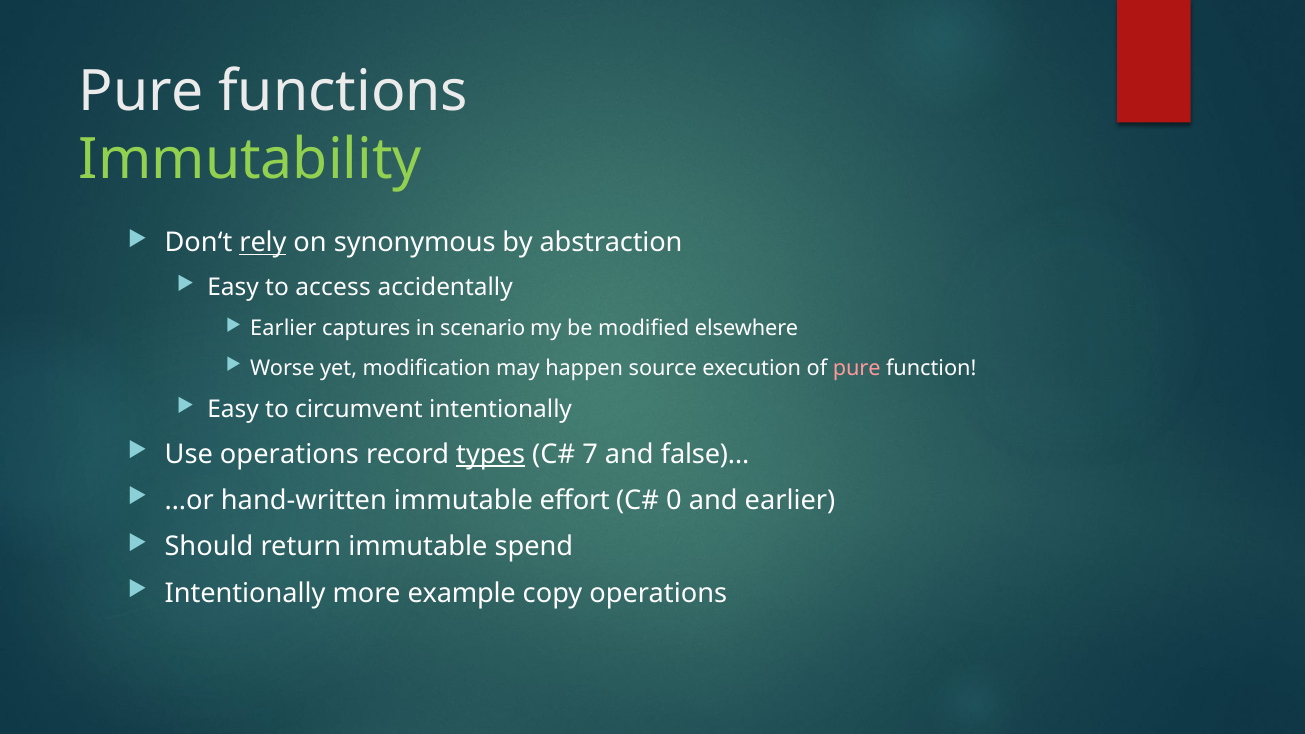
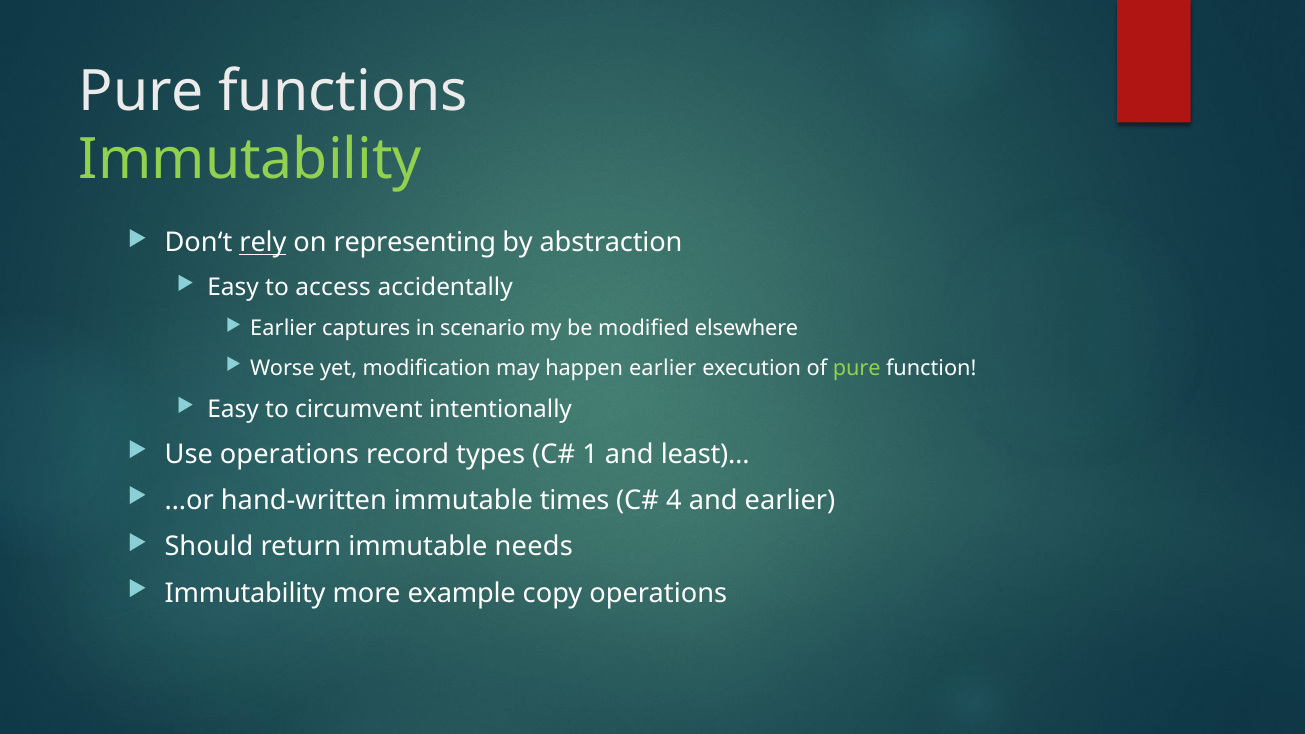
synonymous: synonymous -> representing
happen source: source -> earlier
pure at (857, 368) colour: pink -> light green
types underline: present -> none
7: 7 -> 1
false)…: false)… -> least)…
effort: effort -> times
0: 0 -> 4
spend: spend -> needs
Intentionally at (245, 593): Intentionally -> Immutability
